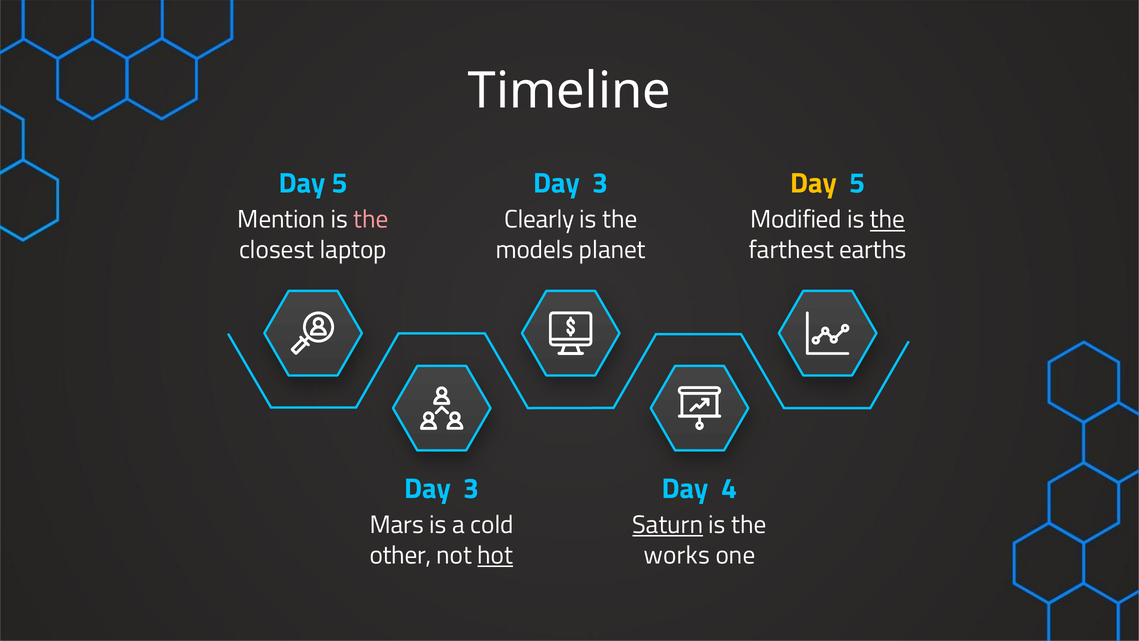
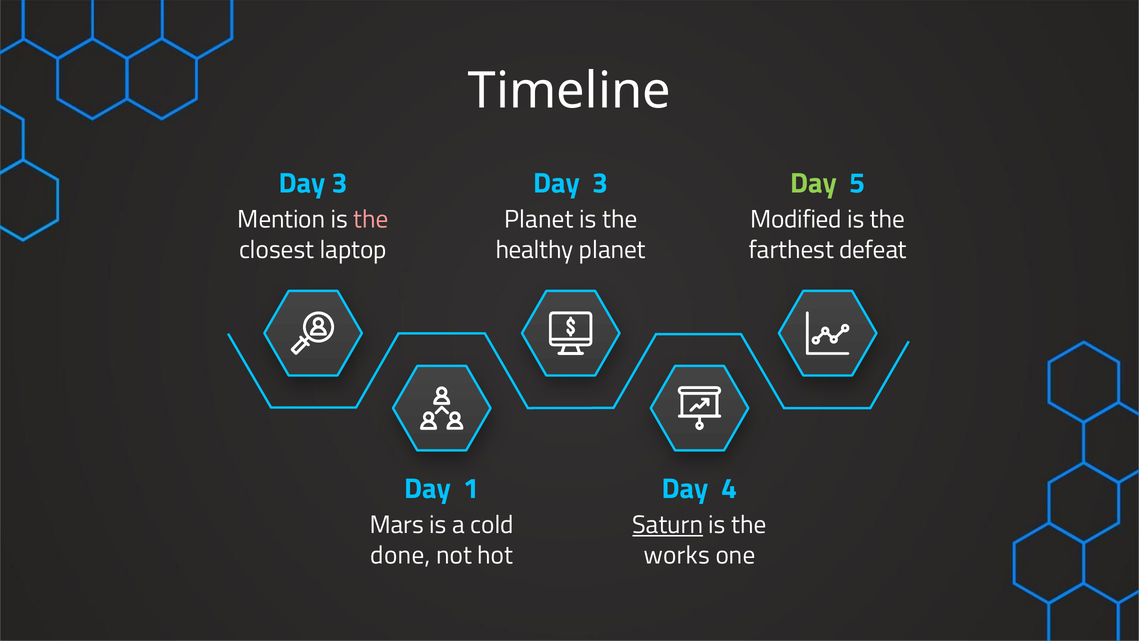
5 at (340, 183): 5 -> 3
Day at (813, 183) colour: yellow -> light green
Clearly at (539, 220): Clearly -> Planet
the at (887, 220) underline: present -> none
models: models -> healthy
earths: earths -> defeat
3 at (471, 488): 3 -> 1
other: other -> done
hot underline: present -> none
